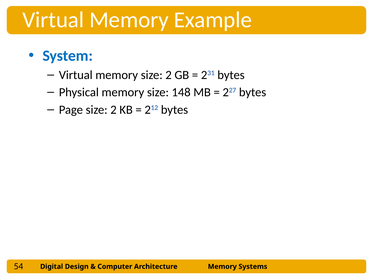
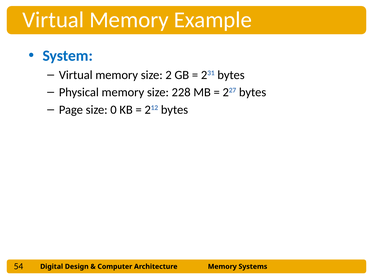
148: 148 -> 228
Page size 2: 2 -> 0
